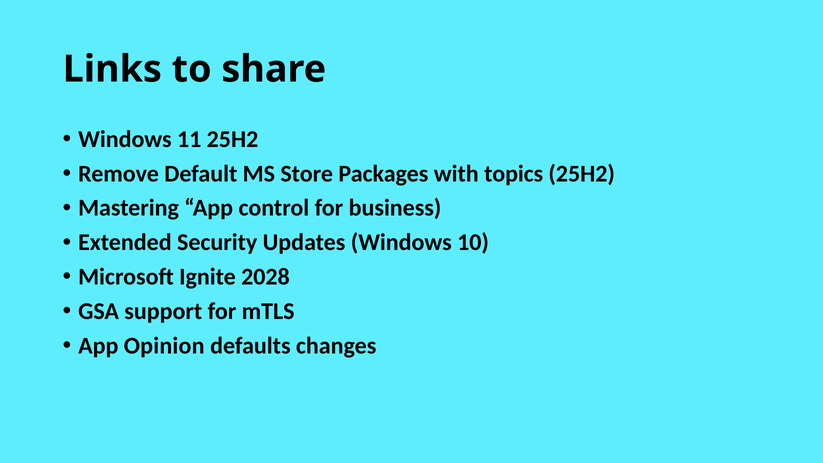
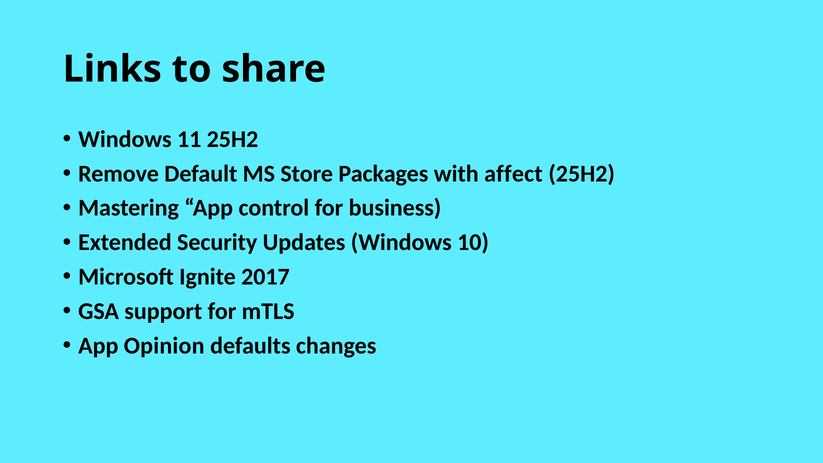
topics: topics -> affect
2028: 2028 -> 2017
